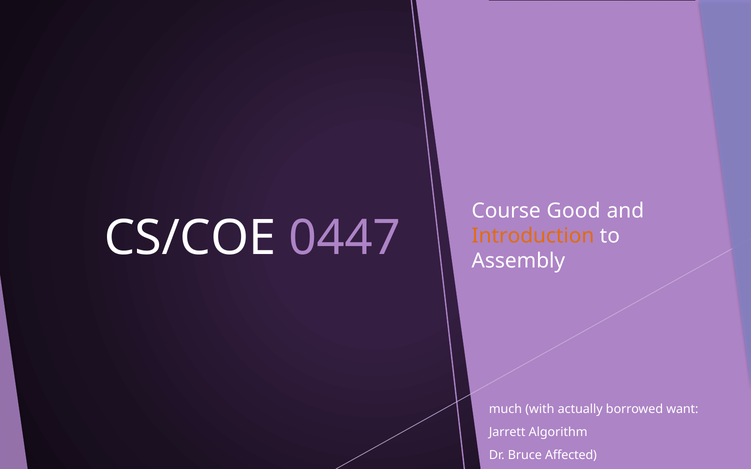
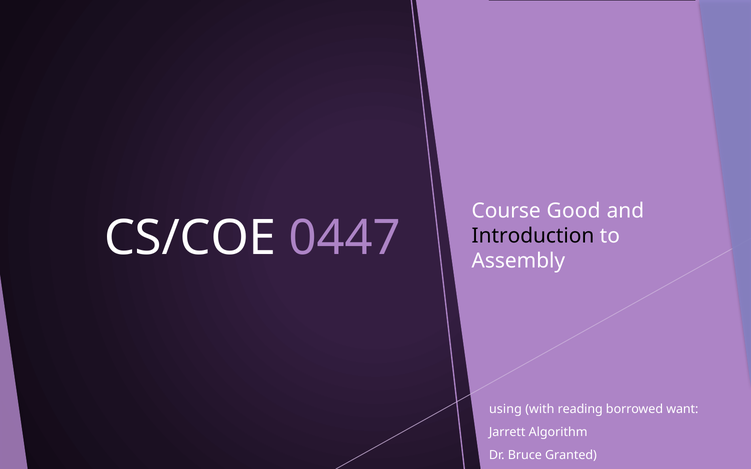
Introduction colour: orange -> black
much: much -> using
actually: actually -> reading
Affected: Affected -> Granted
